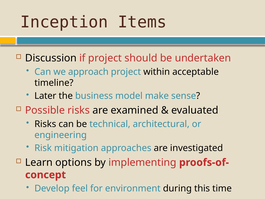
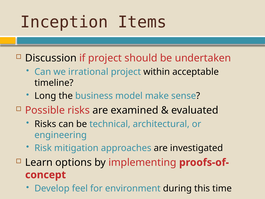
approach: approach -> irrational
Later: Later -> Long
